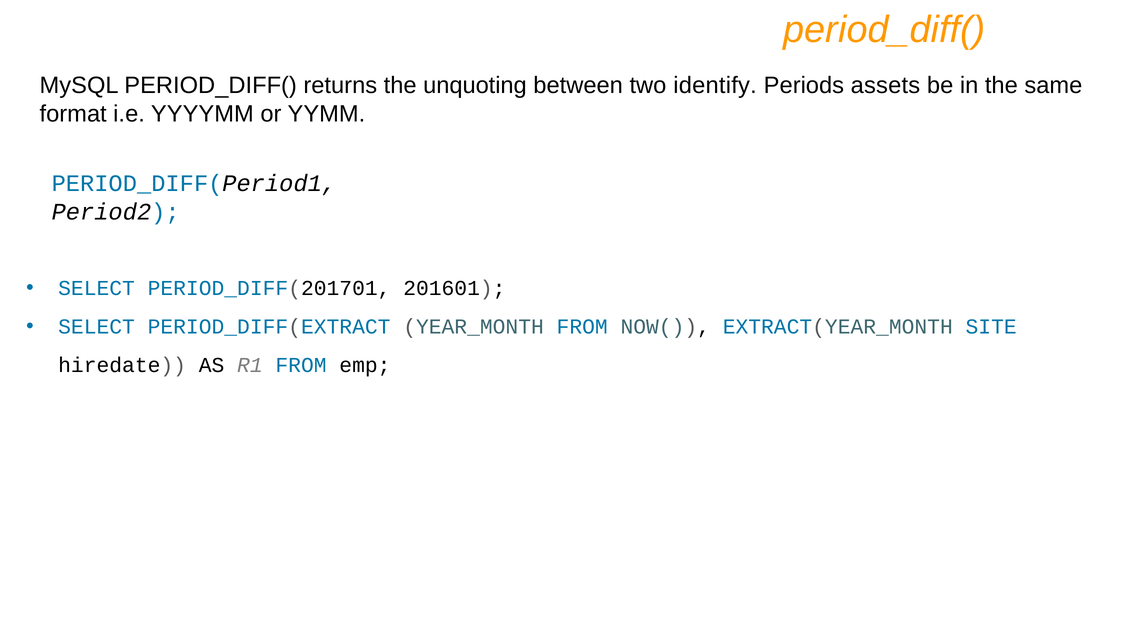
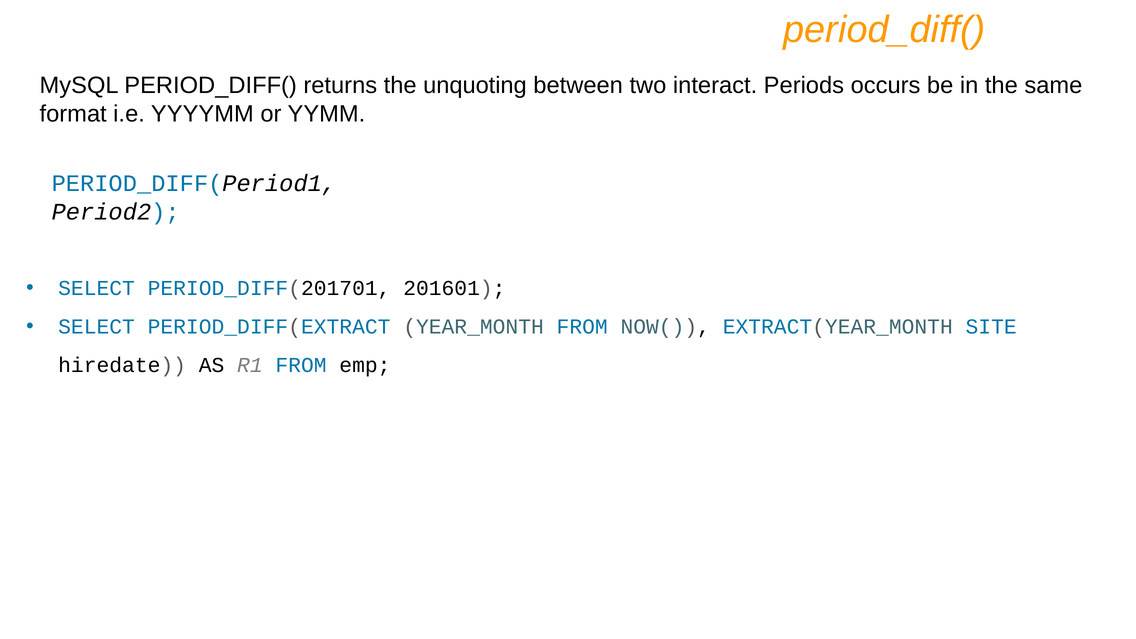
identify: identify -> interact
assets: assets -> occurs
